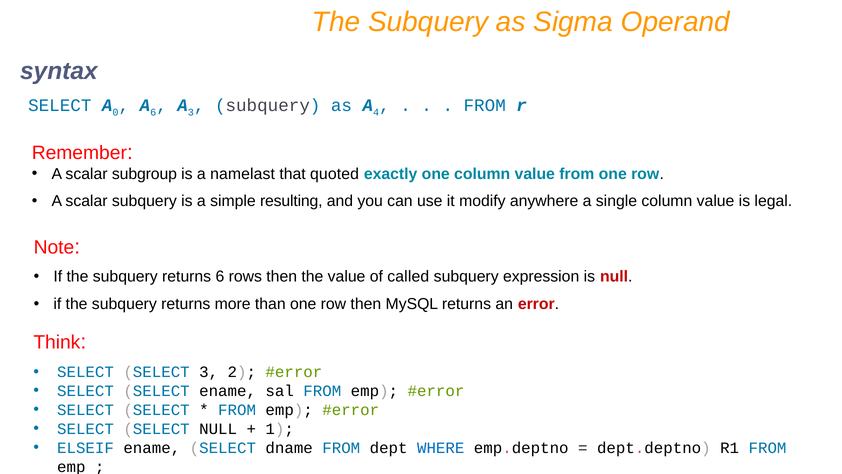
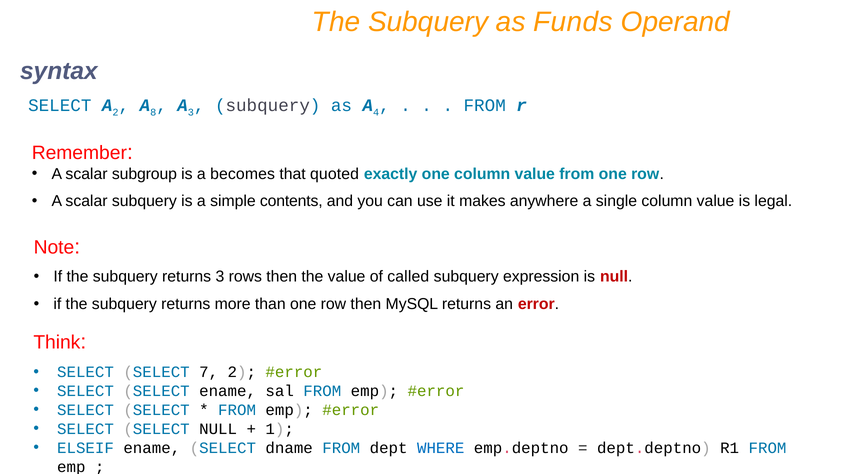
Sigma: Sigma -> Funds
A 0: 0 -> 2
A 6: 6 -> 8
namelast: namelast -> becomes
resulting: resulting -> contents
modify: modify -> makes
returns 6: 6 -> 3
SELECT 3: 3 -> 7
